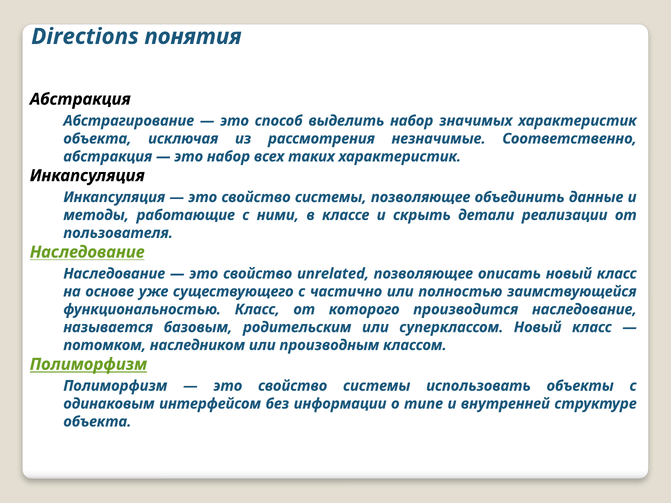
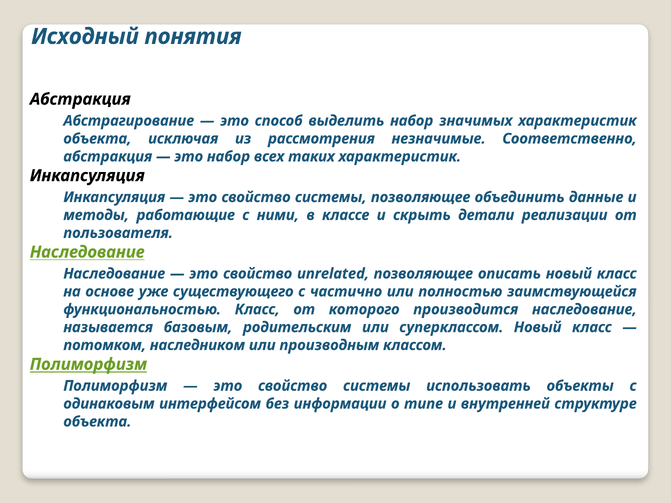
Directions: Directions -> Исходный
